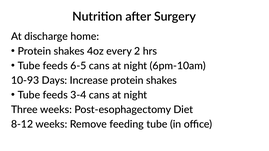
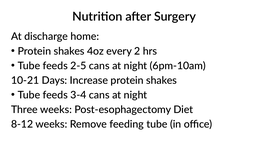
6-5: 6-5 -> 2-5
10-93: 10-93 -> 10-21
